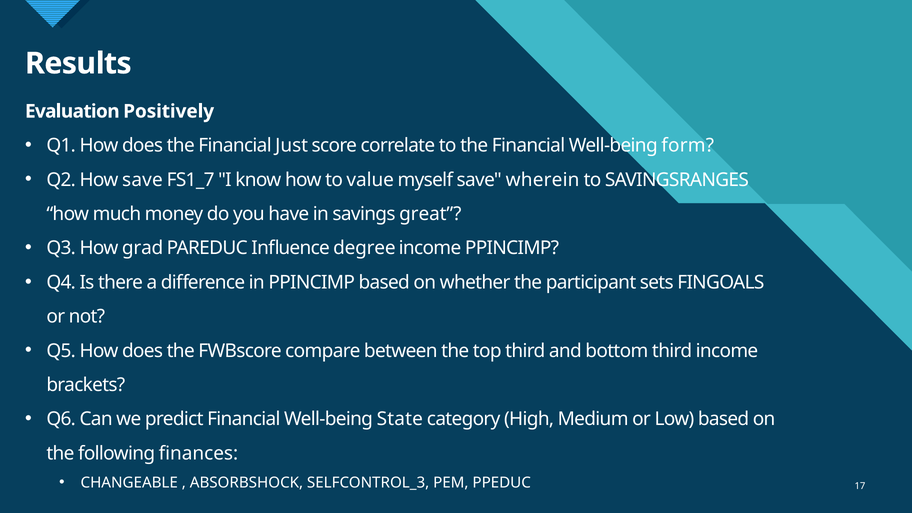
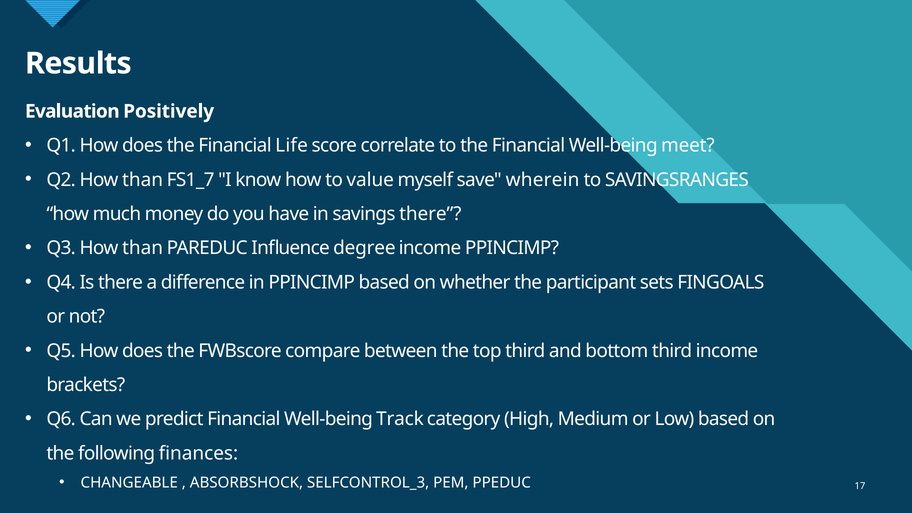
Just: Just -> Life
form: form -> meet
Q2 How save: save -> than
savings great: great -> there
Q3 How grad: grad -> than
State: State -> Track
